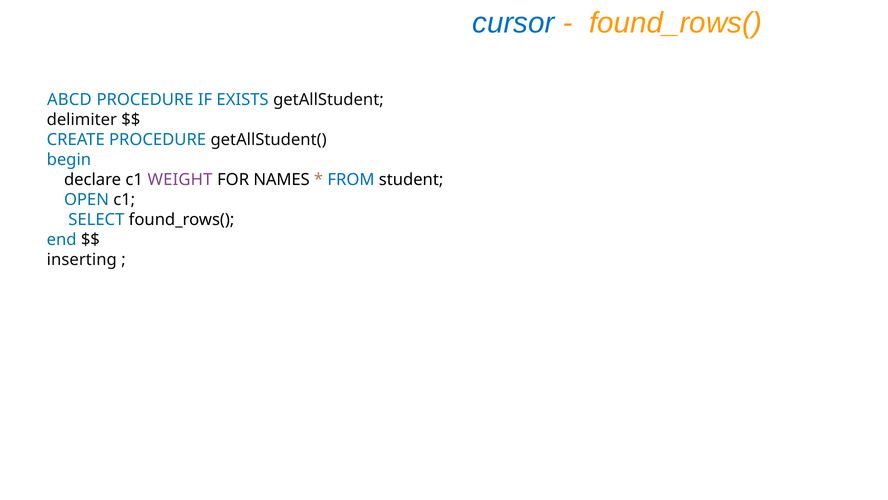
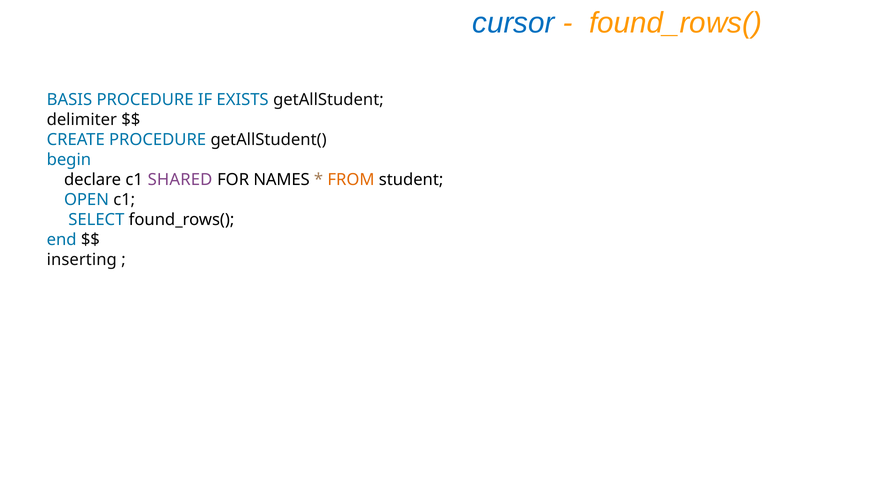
ABCD: ABCD -> BASIS
WEIGHT: WEIGHT -> SHARED
FROM colour: blue -> orange
